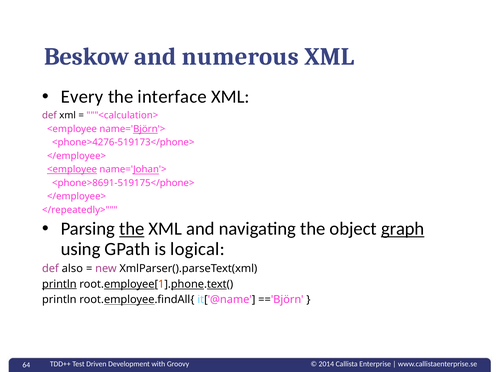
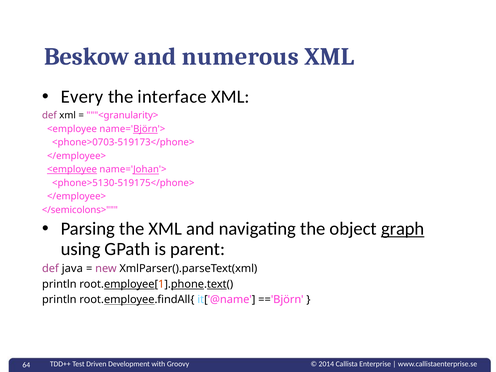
<calculation>: <calculation> -> <granularity>
<phone>4276-519173</phone>: <phone>4276-519173</phone> -> <phone>0703-519173</phone>
<phone>8691-519175</phone>: <phone>8691-519175</phone> -> <phone>5130-519175</phone>
</repeatedly>: </repeatedly> -> </semicolons>
the at (132, 229) underline: present -> none
logical: logical -> parent
also: also -> java
println at (59, 284) underline: present -> none
